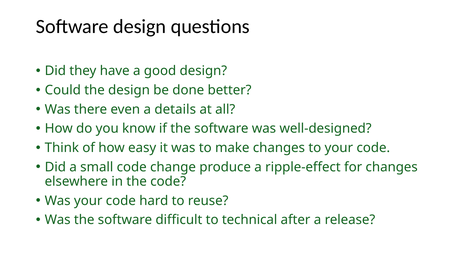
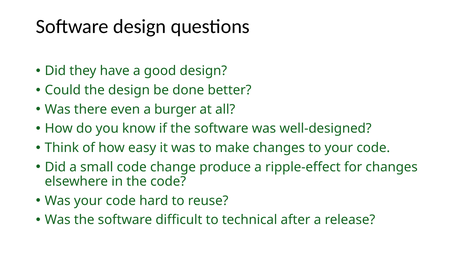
details: details -> burger
